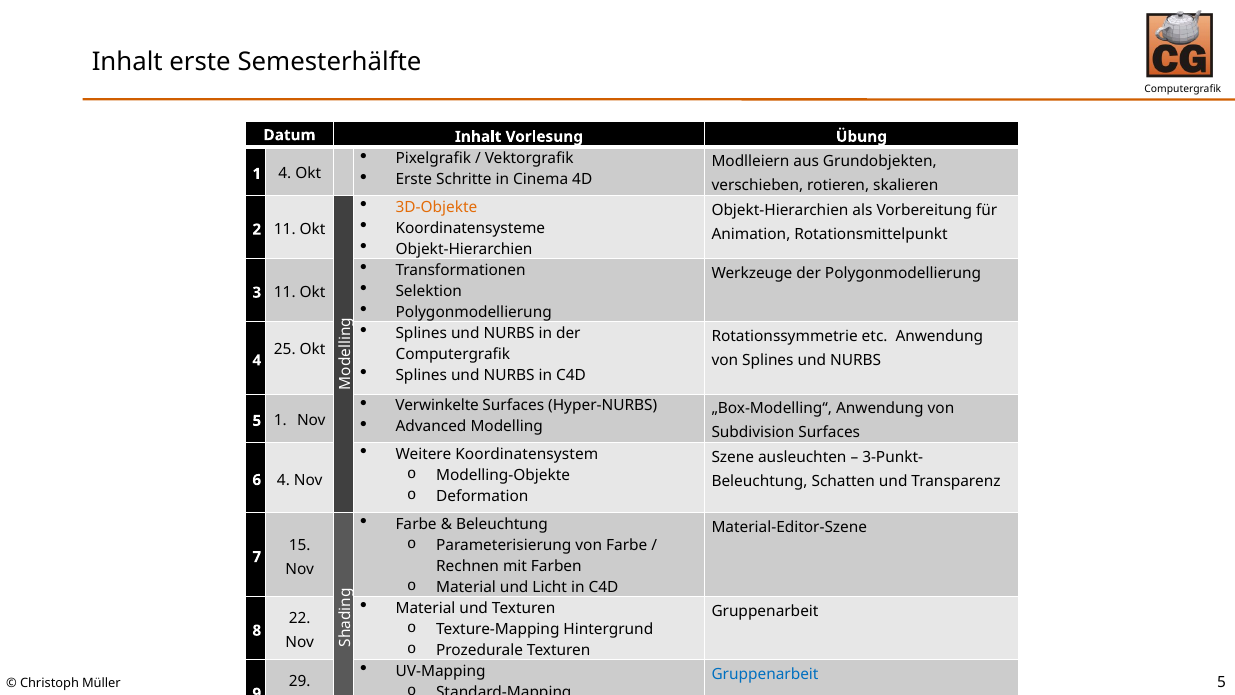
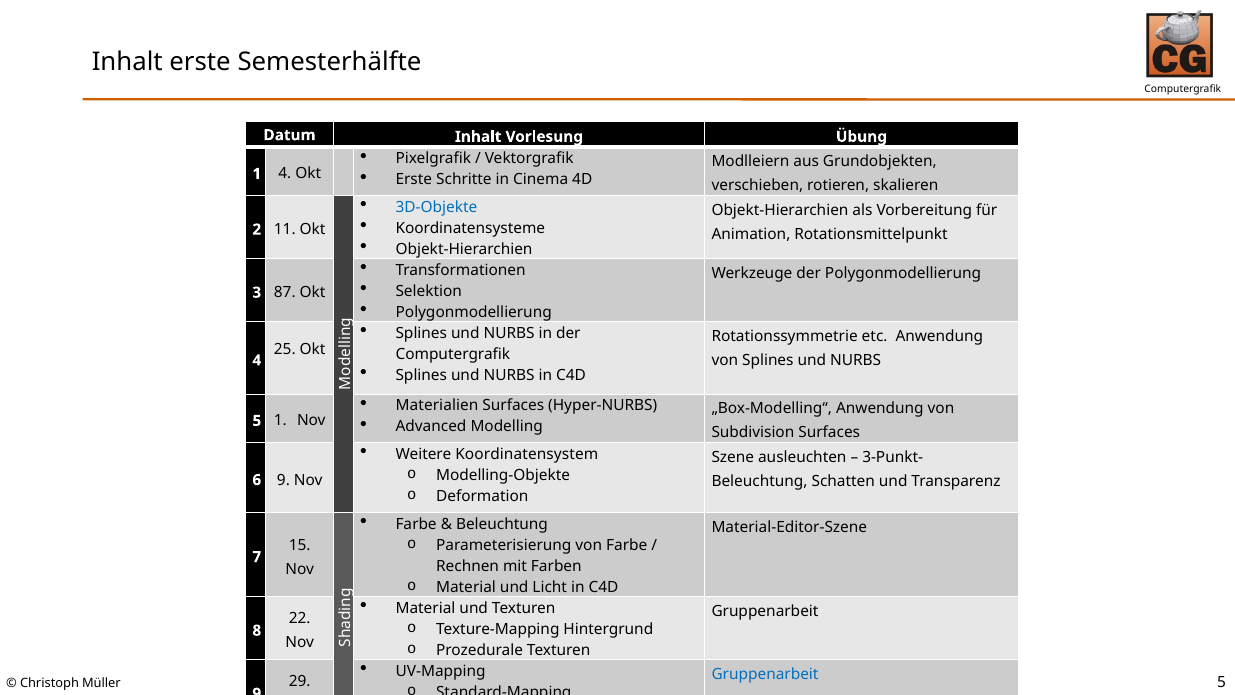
3D-Objekte colour: orange -> blue
3 11: 11 -> 87
Verwinkelte: Verwinkelte -> Materialien
6 4: 4 -> 9
